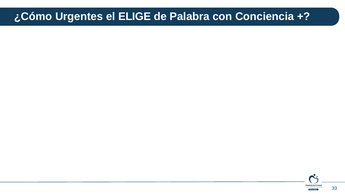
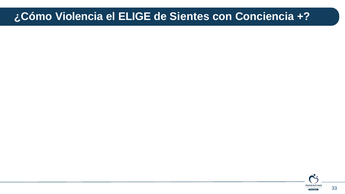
Urgentes: Urgentes -> Violencia
Palabra: Palabra -> Sientes
